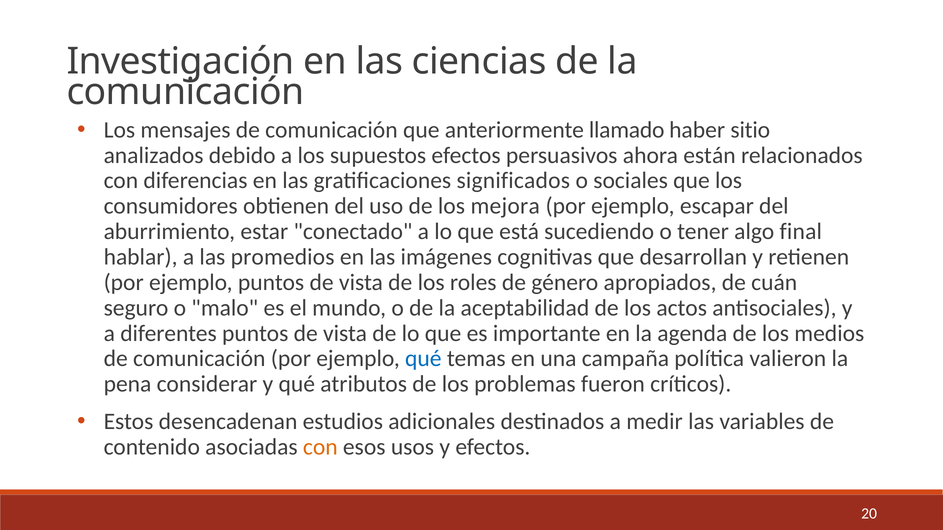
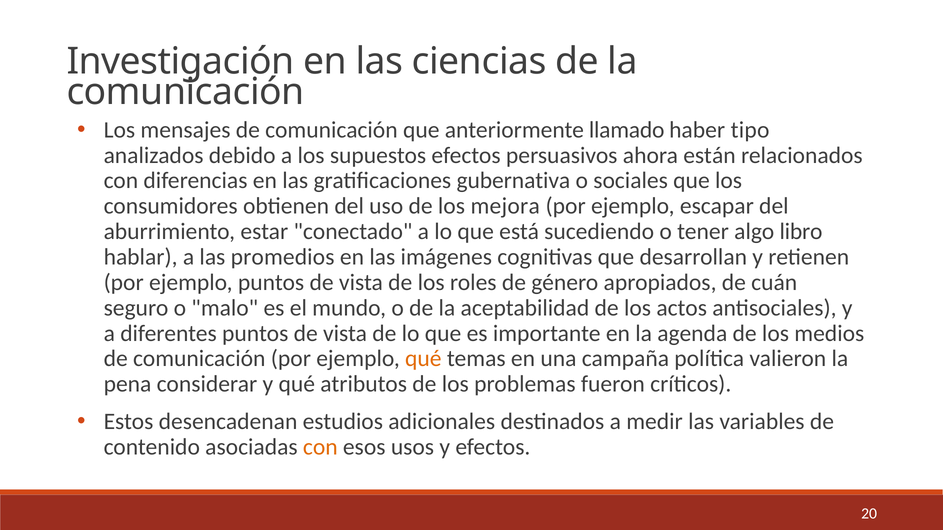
sitio: sitio -> tipo
significados: significados -> gubernativa
final: final -> libro
qué at (423, 359) colour: blue -> orange
